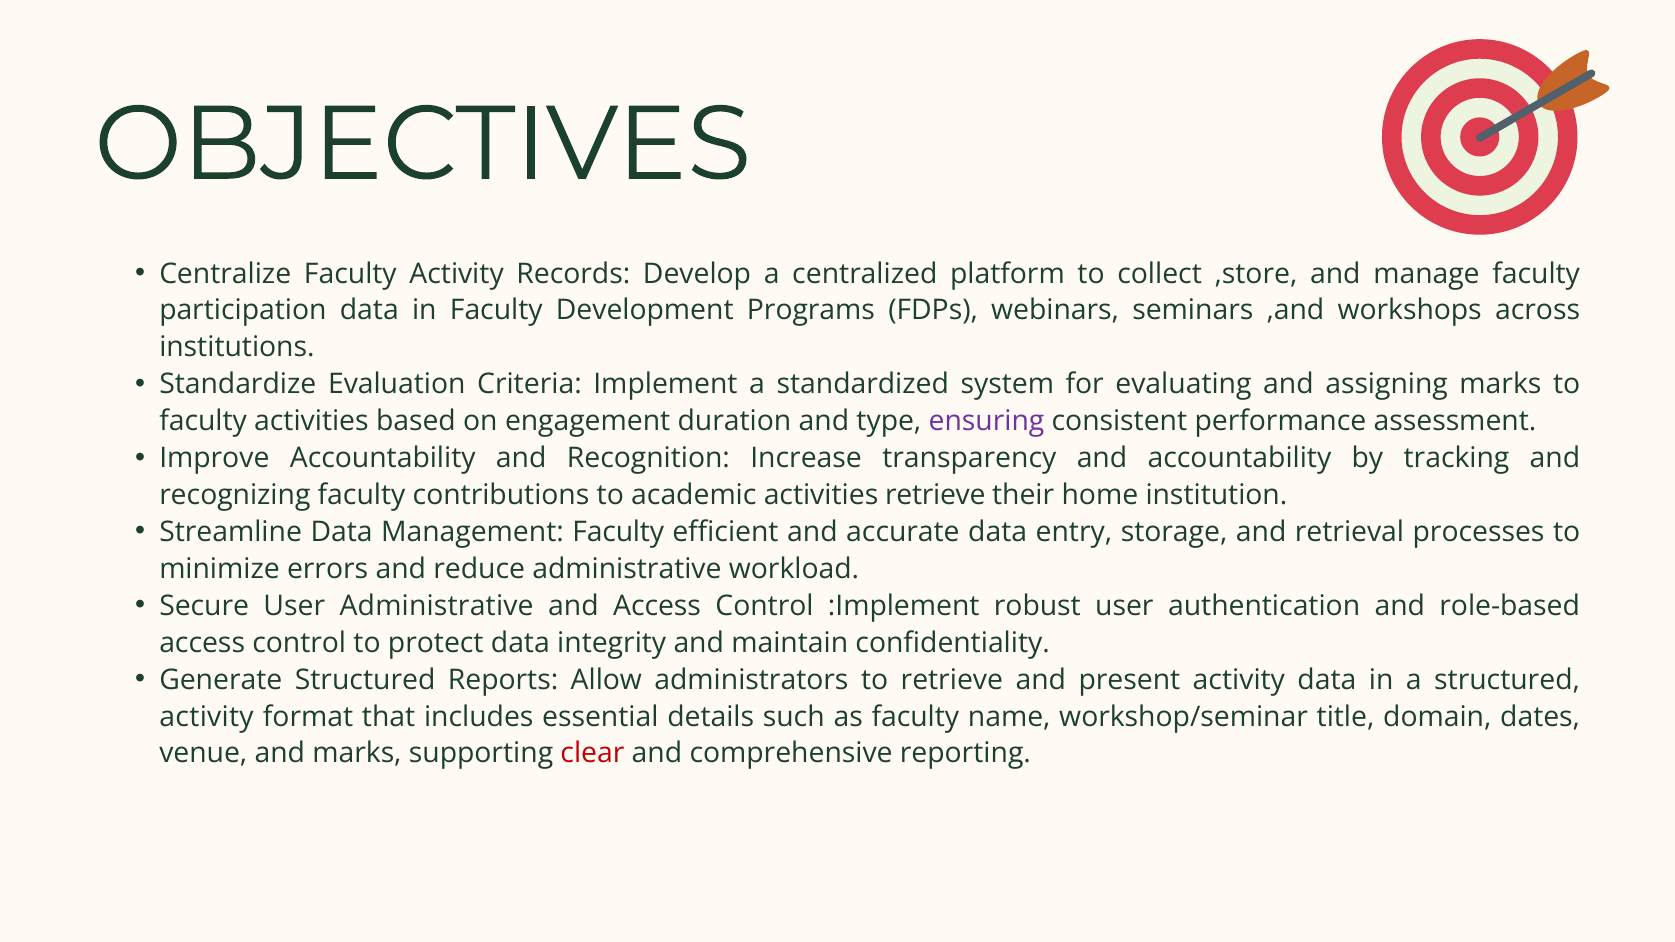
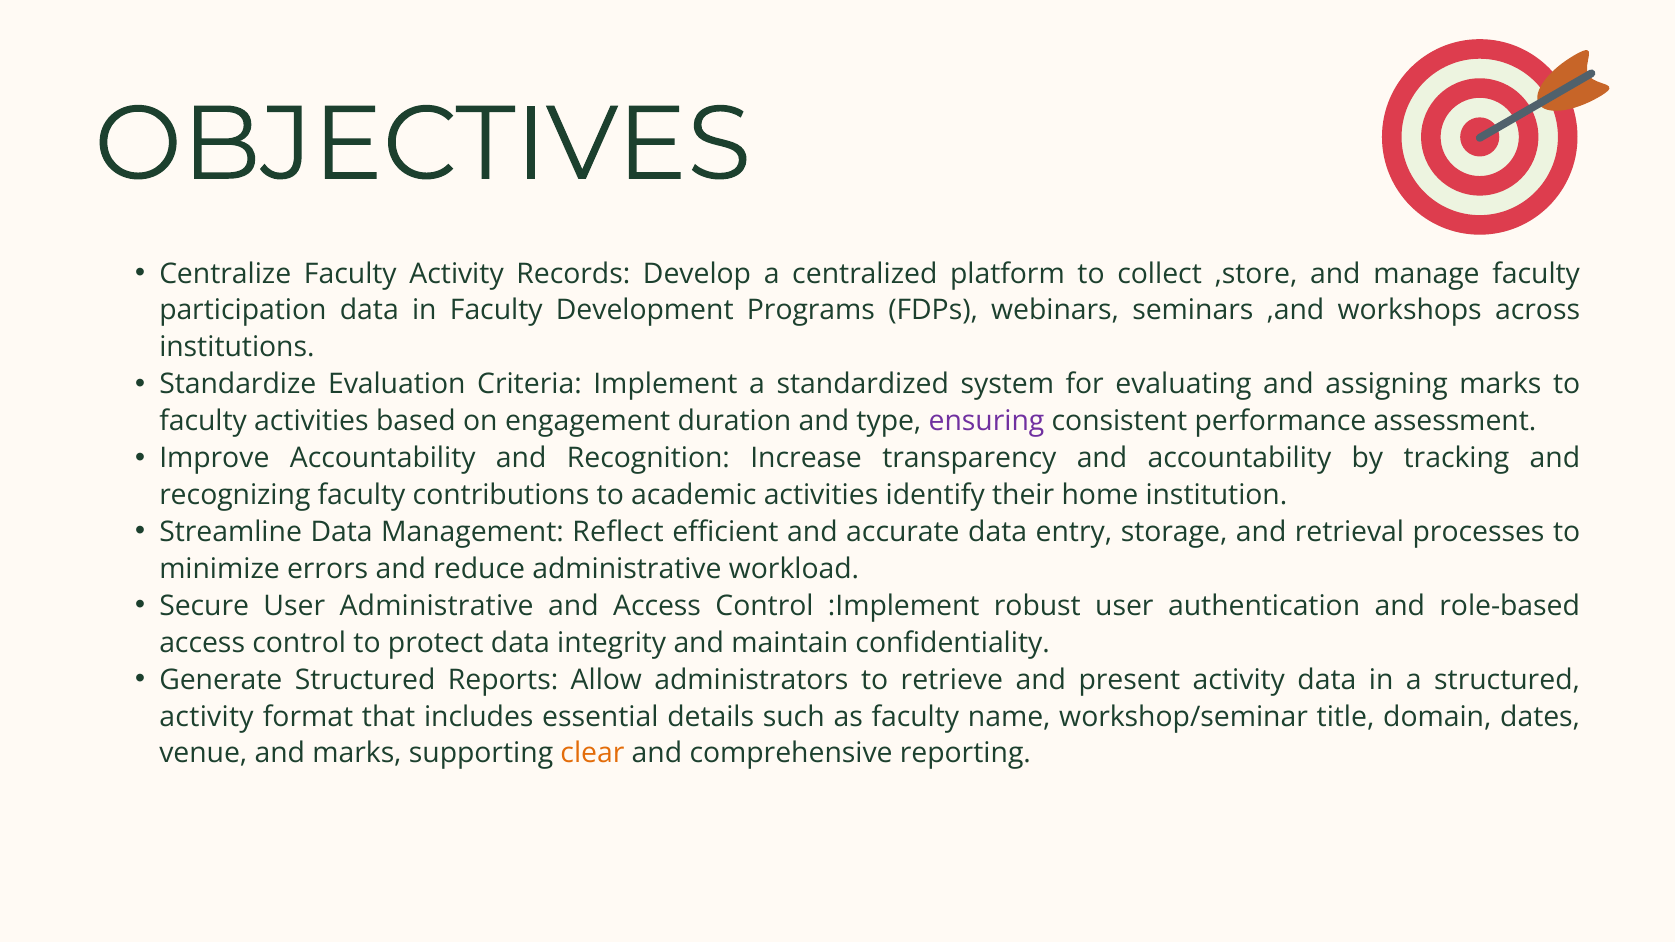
activities retrieve: retrieve -> identify
Management Faculty: Faculty -> Reflect
clear colour: red -> orange
